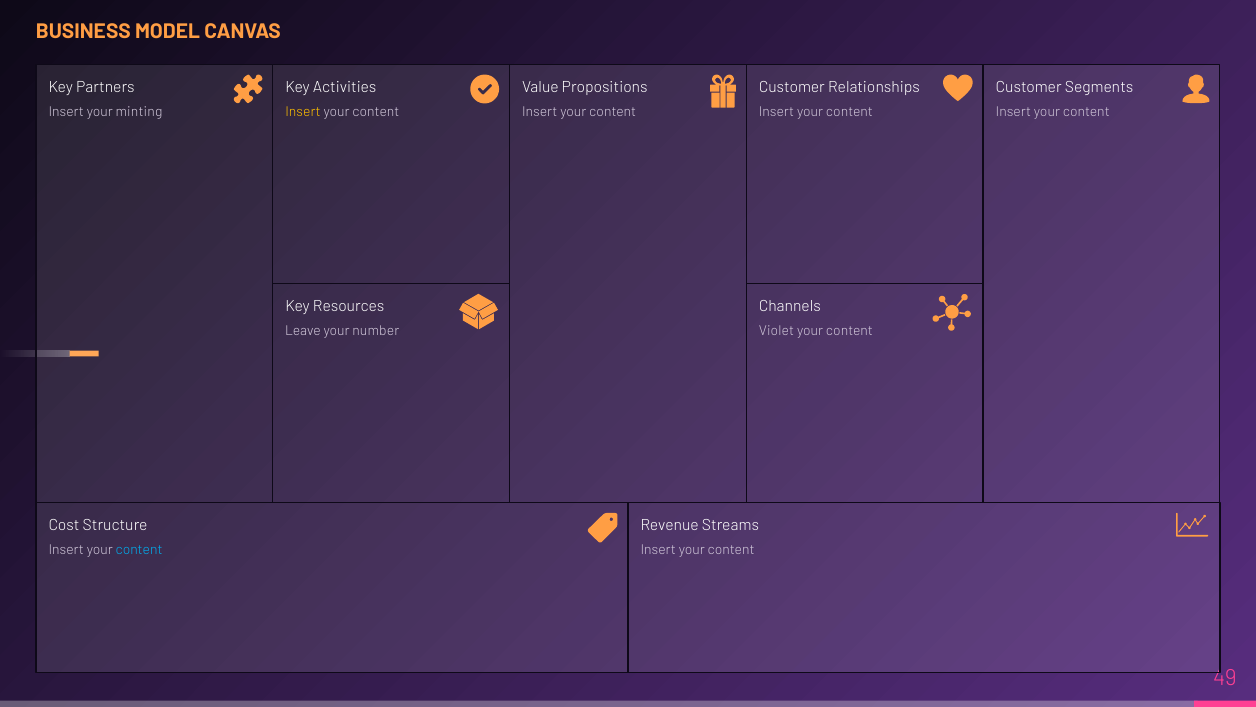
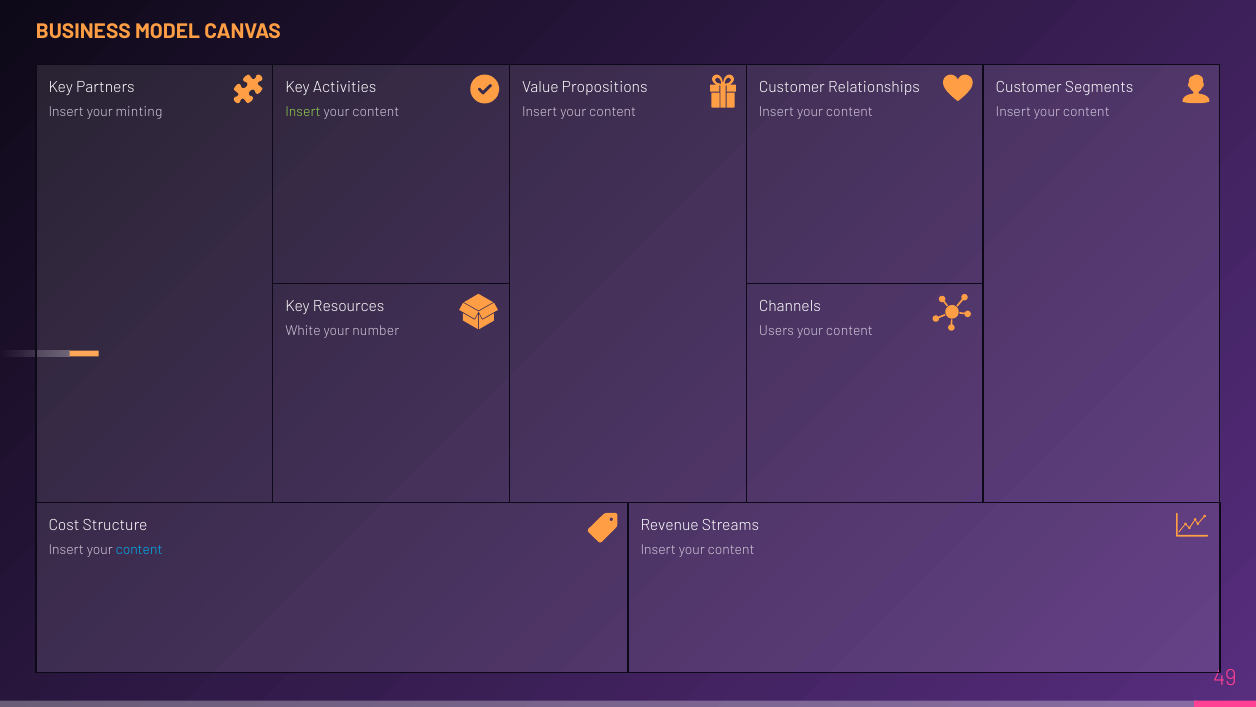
Insert at (303, 112) colour: yellow -> light green
Leave: Leave -> White
Violet: Violet -> Users
